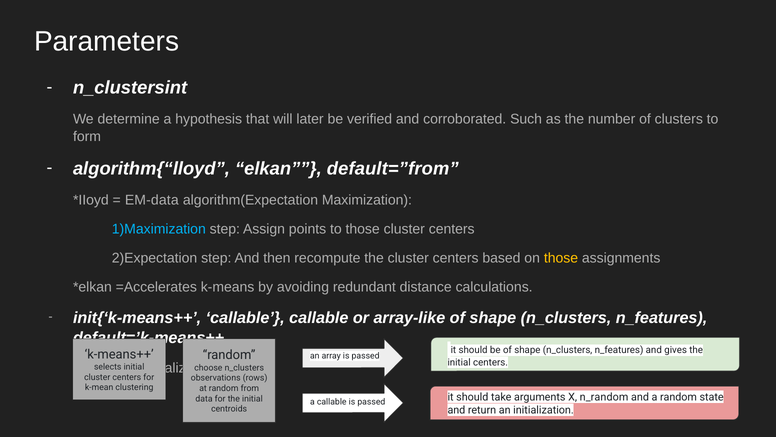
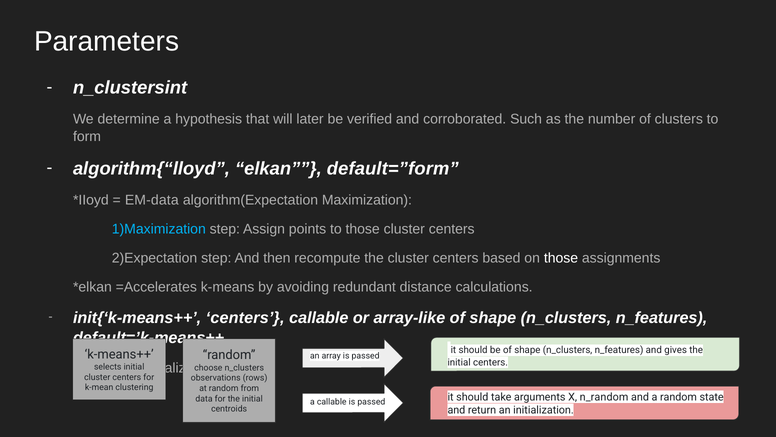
default=”from: default=”from -> default=”form
those at (561, 258) colour: yellow -> white
init{‘k-means++ callable: callable -> centers
